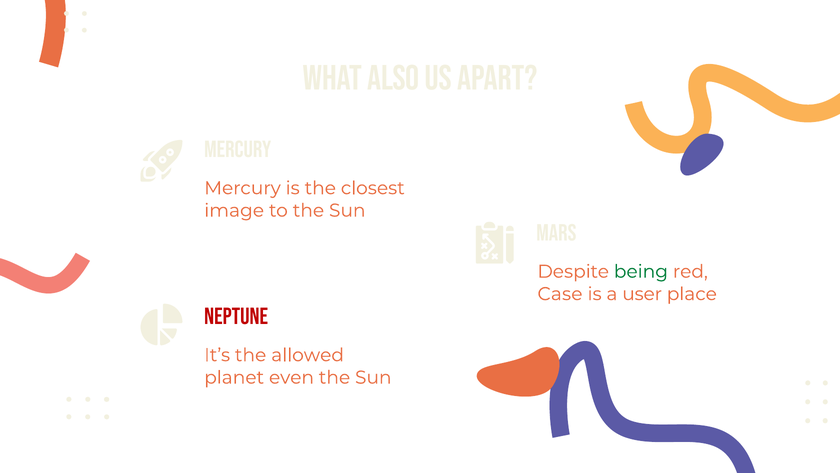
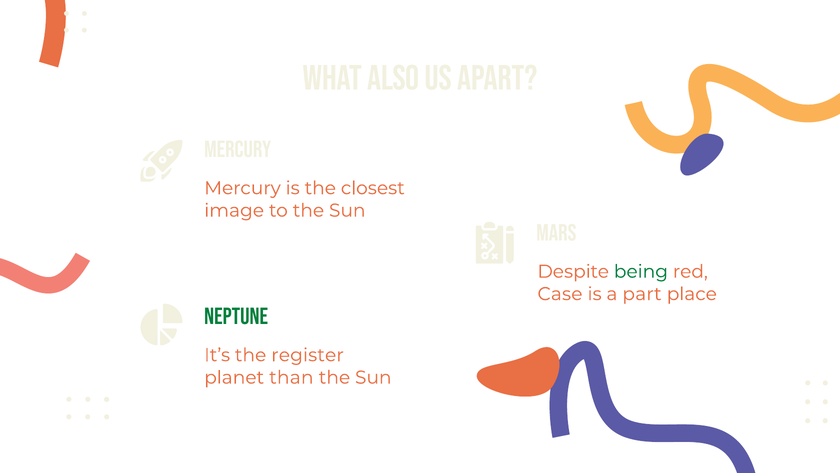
user: user -> part
neptune colour: red -> green
allowed: allowed -> register
even: even -> than
